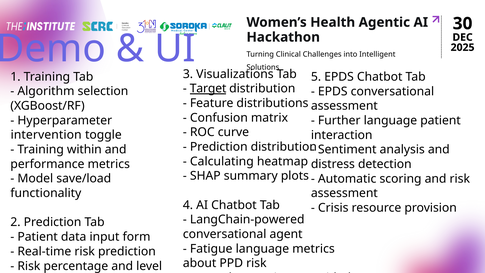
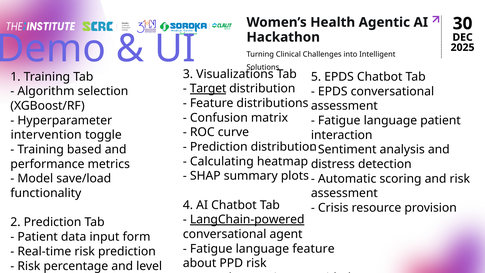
Further at (339, 120): Further -> Fatigue
within: within -> based
LangChain-powered underline: none -> present
language metrics: metrics -> feature
